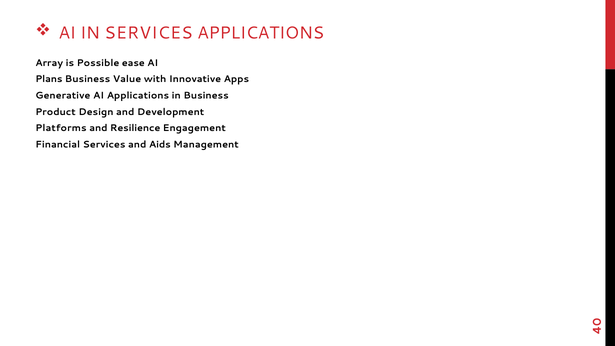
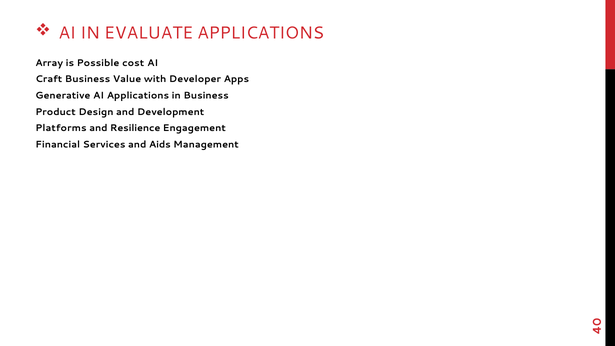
IN SERVICES: SERVICES -> EVALUATE
ease: ease -> cost
Plans: Plans -> Craft
Innovative: Innovative -> Developer
